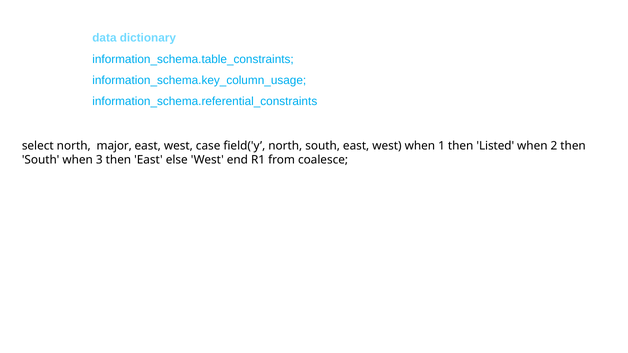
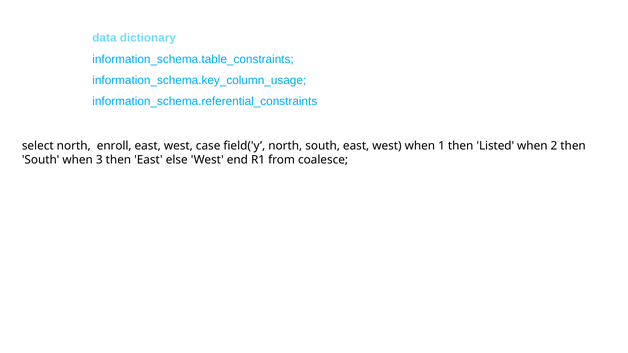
major: major -> enroll
